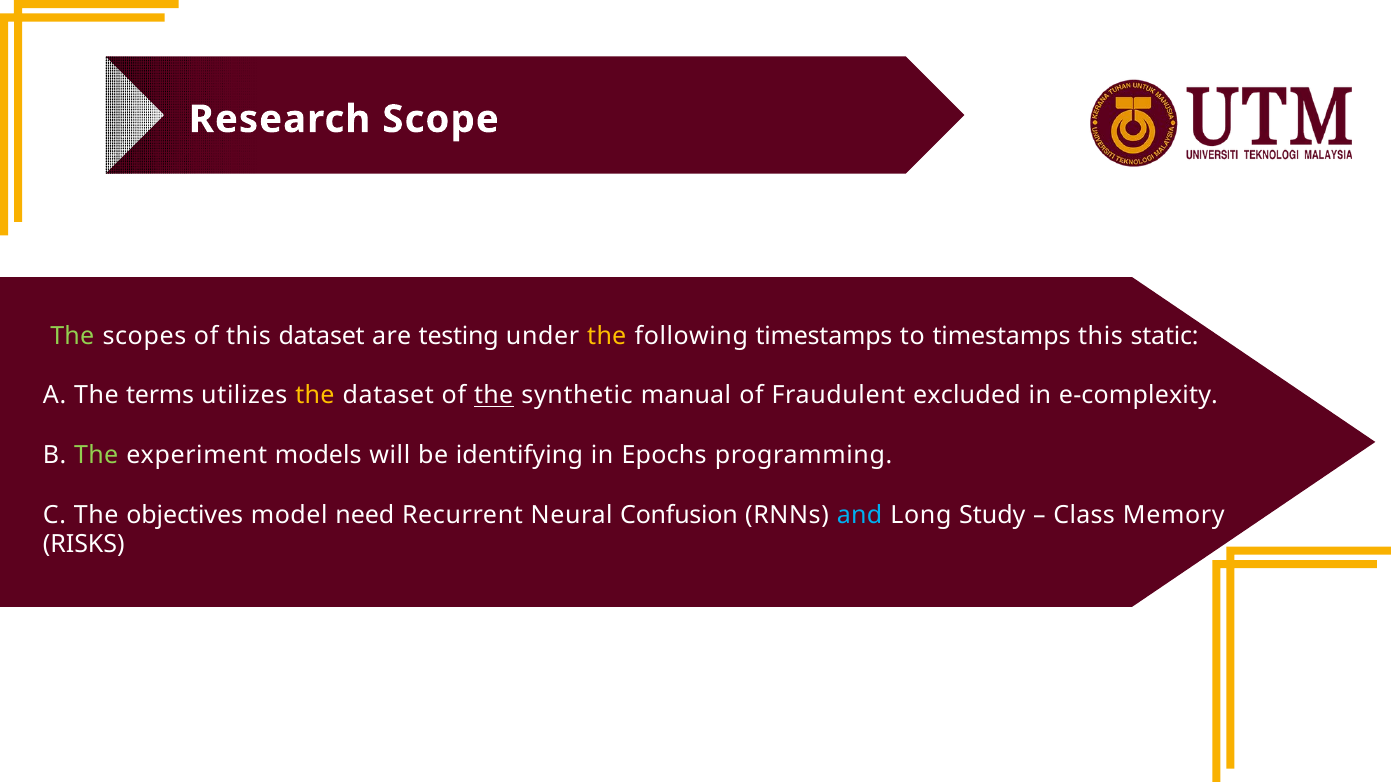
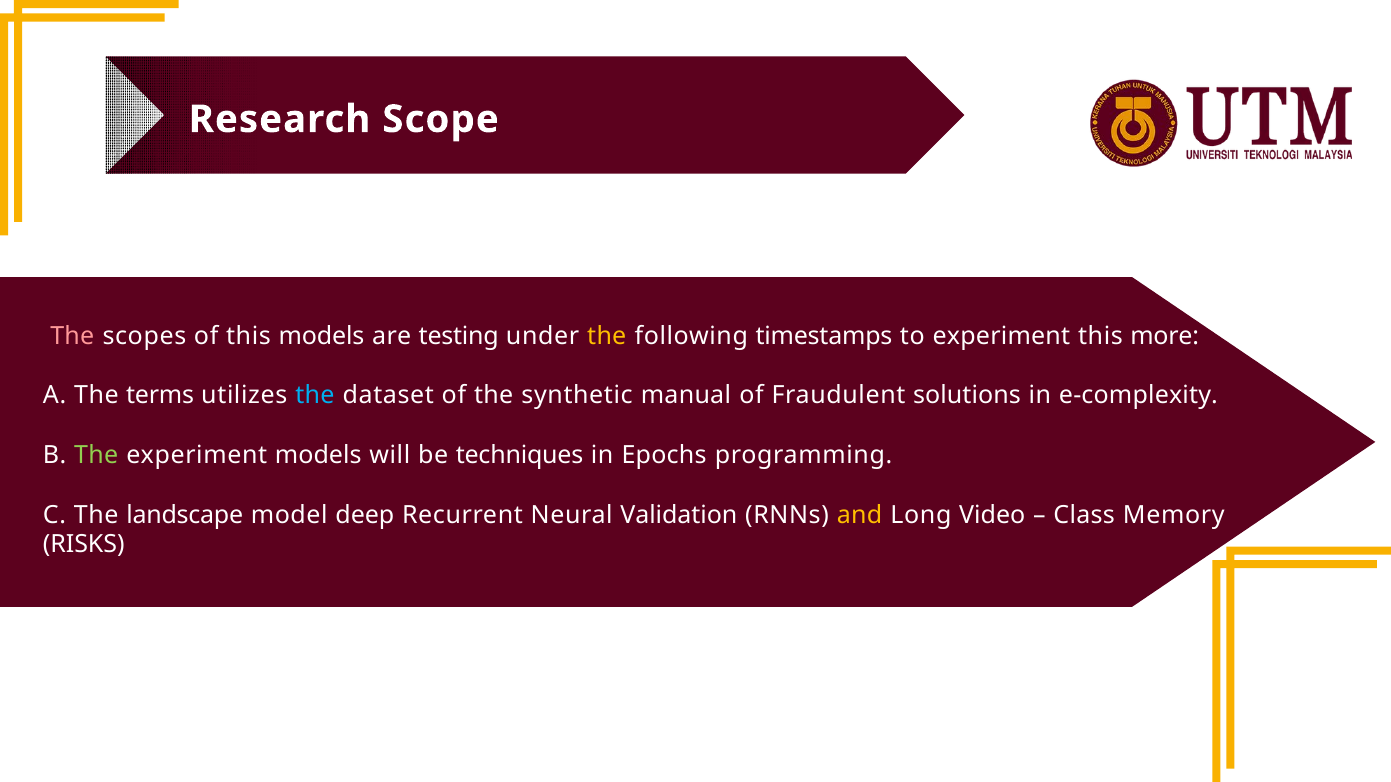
The at (72, 336) colour: light green -> pink
this dataset: dataset -> models
to timestamps: timestamps -> experiment
static: static -> more
the at (315, 396) colour: yellow -> light blue
the at (494, 396) underline: present -> none
excluded: excluded -> solutions
identifying: identifying -> techniques
objectives: objectives -> landscape
need: need -> deep
Confusion: Confusion -> Validation
and colour: light blue -> yellow
Study: Study -> Video
